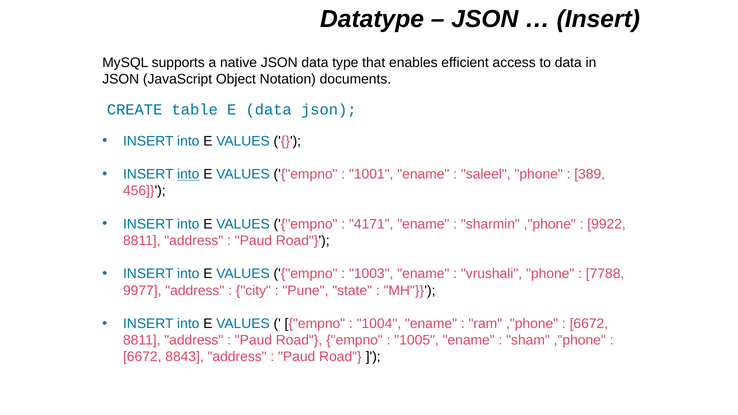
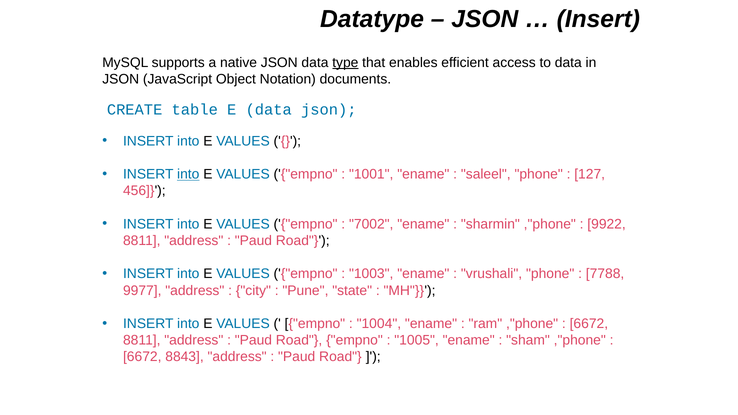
type underline: none -> present
389: 389 -> 127
4171: 4171 -> 7002
